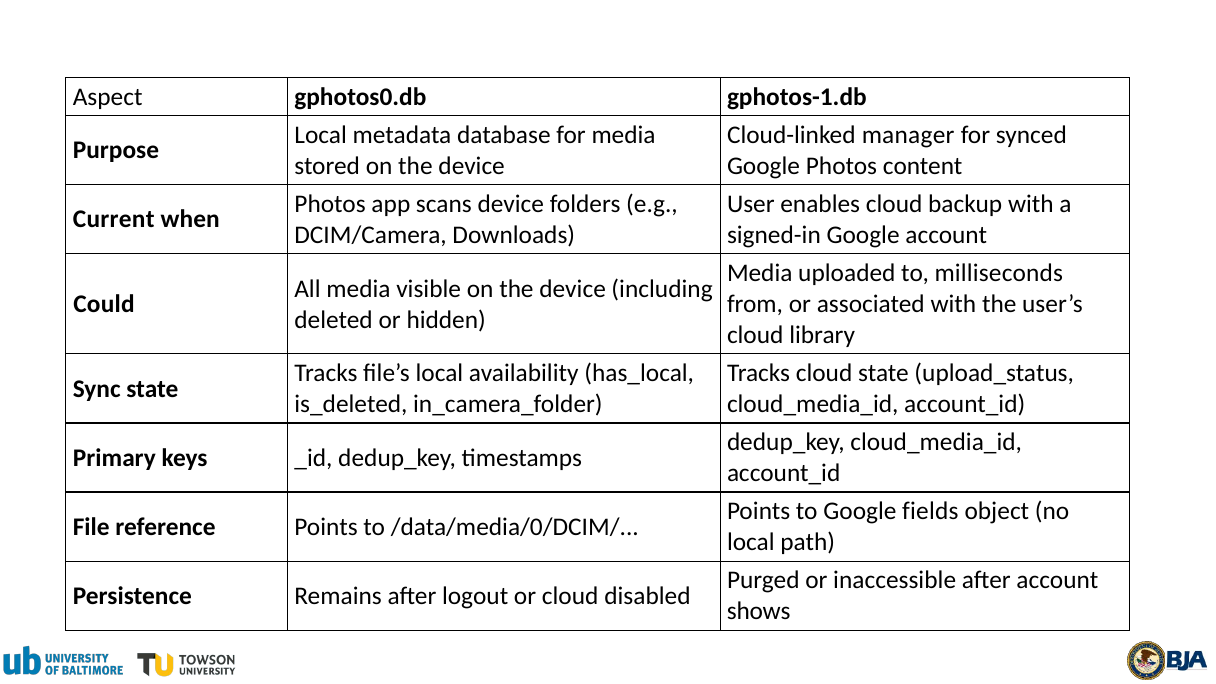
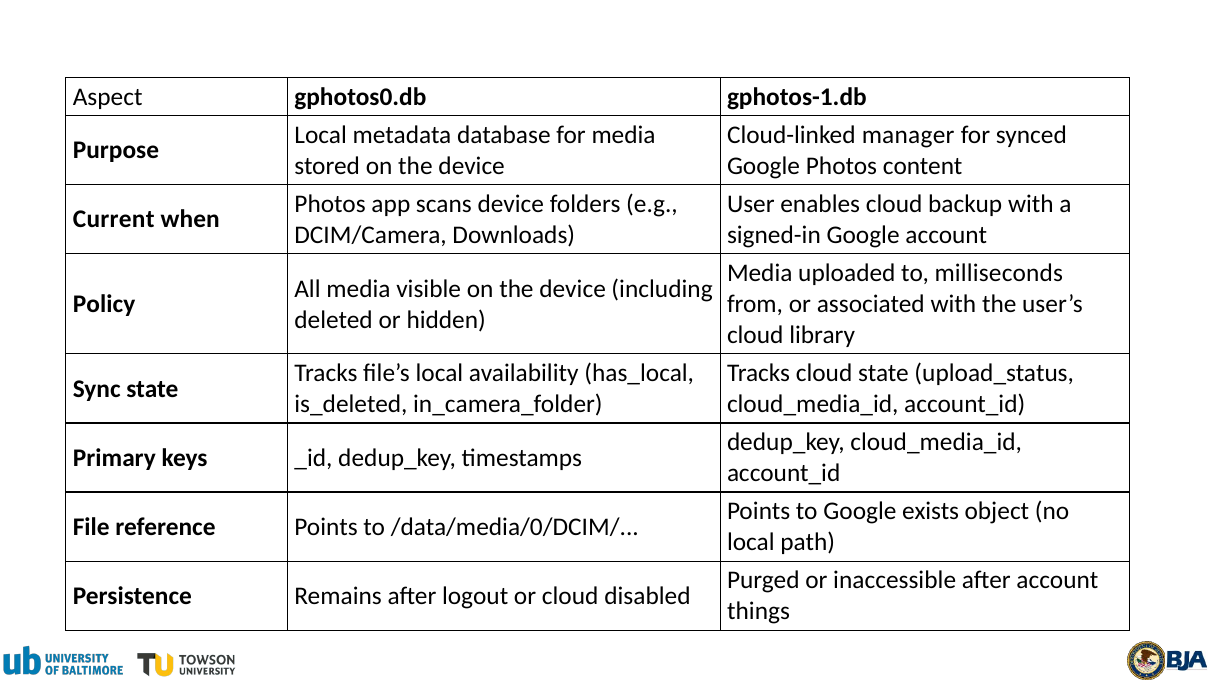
Could: Could -> Policy
fields: fields -> exists
shows: shows -> things
